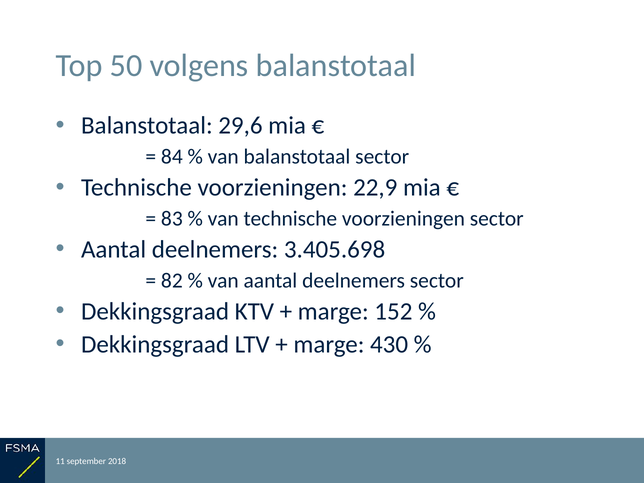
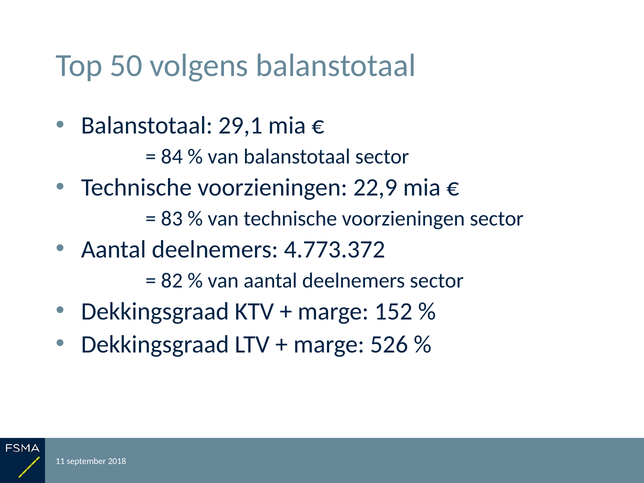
29,6: 29,6 -> 29,1
3.405.698: 3.405.698 -> 4.773.372
430: 430 -> 526
